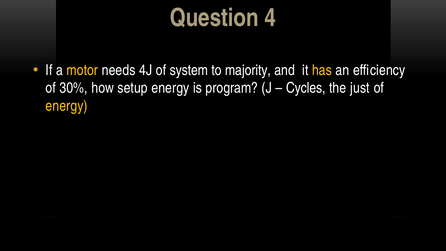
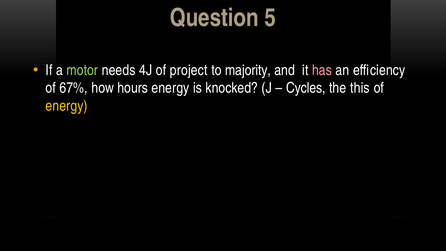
4: 4 -> 5
motor colour: yellow -> light green
system: system -> project
has colour: yellow -> pink
30%: 30% -> 67%
setup: setup -> hours
program: program -> knocked
just: just -> this
